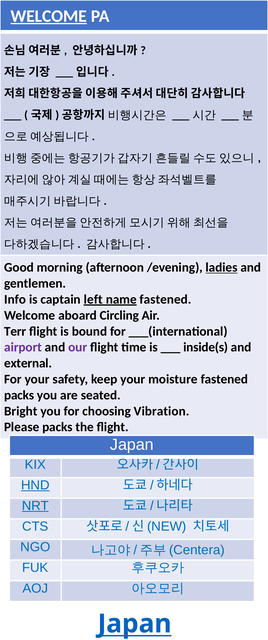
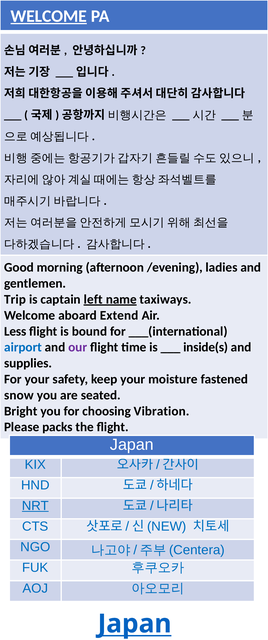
ladies underline: present -> none
Info: Info -> Trip
name fastened: fastened -> taxiways
Circling: Circling -> Extend
Terr: Terr -> Less
airport colour: purple -> blue
external: external -> supplies
packs at (19, 396): packs -> snow
HND underline: present -> none
